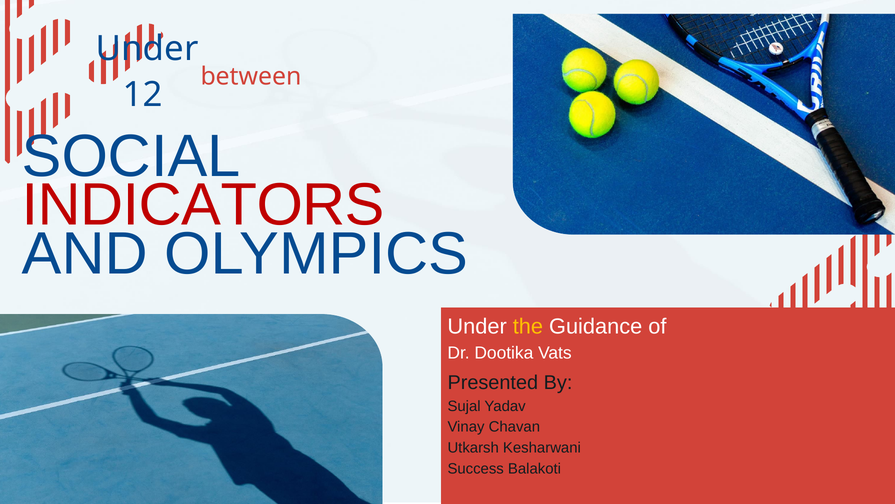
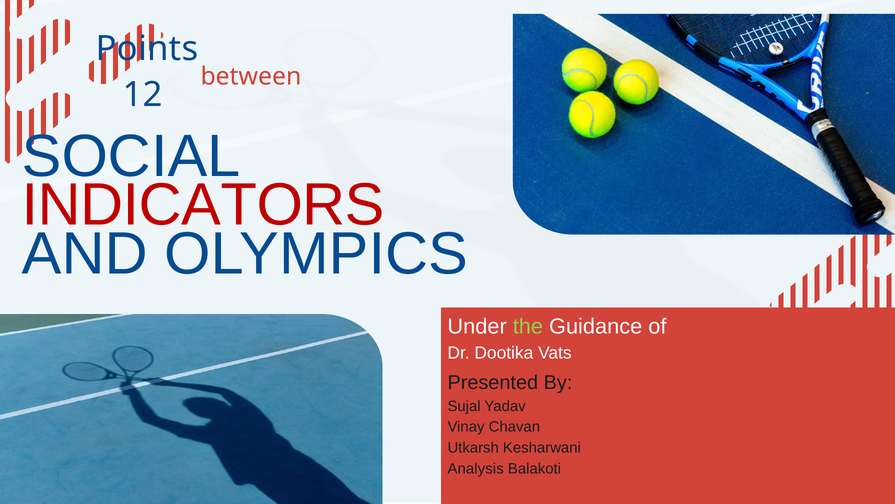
Under at (147, 49): Under -> Points
the colour: yellow -> light green
Success: Success -> Analysis
